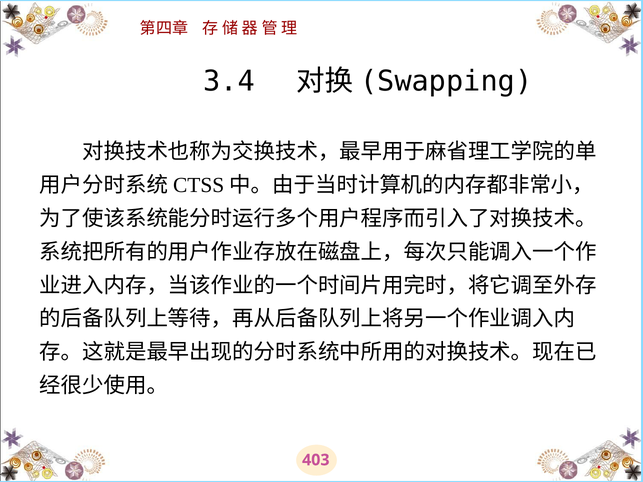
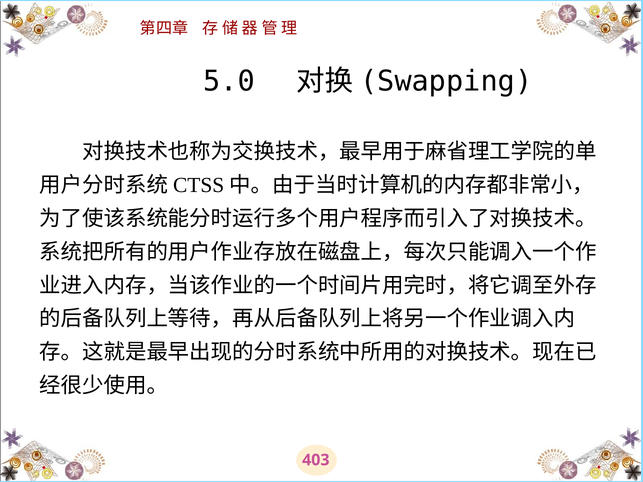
3.4: 3.4 -> 5.0
